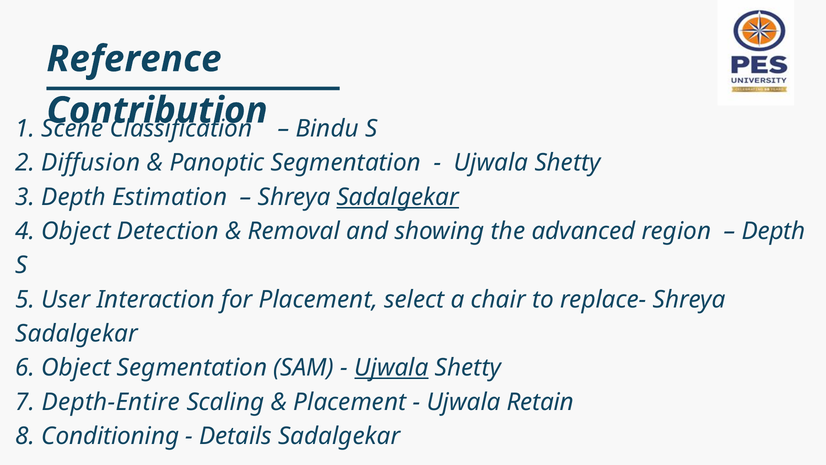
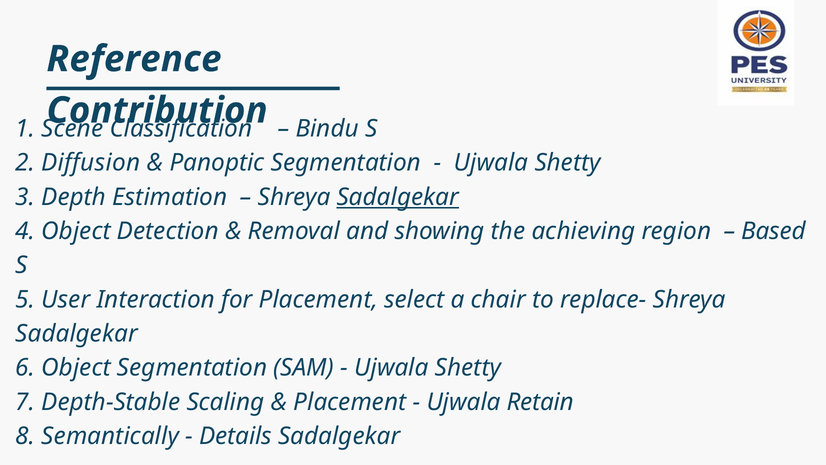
advanced: advanced -> achieving
Depth at (774, 231): Depth -> Based
Ujwala at (391, 368) underline: present -> none
Depth-Entire: Depth-Entire -> Depth-Stable
Conditioning: Conditioning -> Semantically
